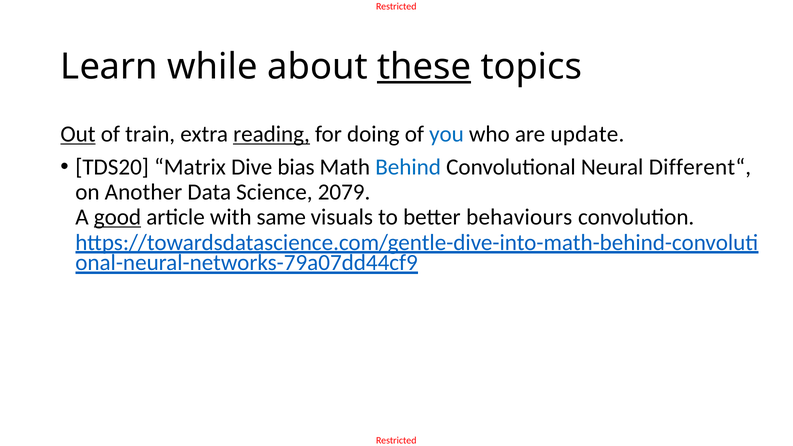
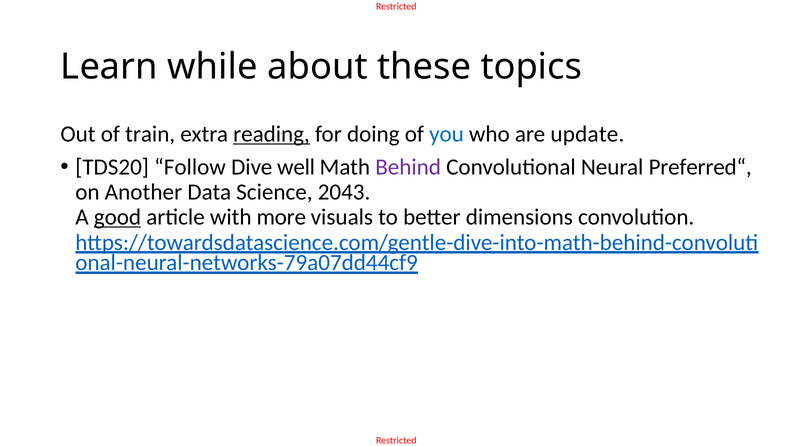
these underline: present -> none
Out underline: present -> none
Matrix: Matrix -> Follow
bias: bias -> well
Behind colour: blue -> purple
Different“: Different“ -> Preferred“
2079: 2079 -> 2043
same: same -> more
behaviours: behaviours -> dimensions
